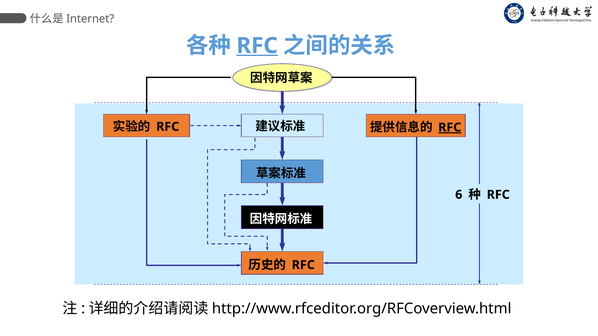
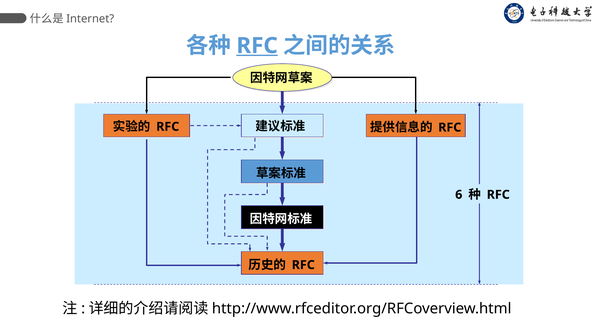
RFC at (450, 128) underline: present -> none
